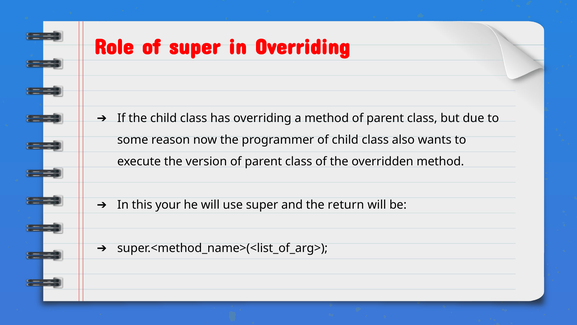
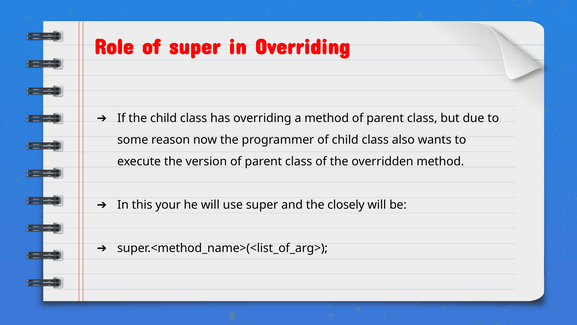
return: return -> closely
